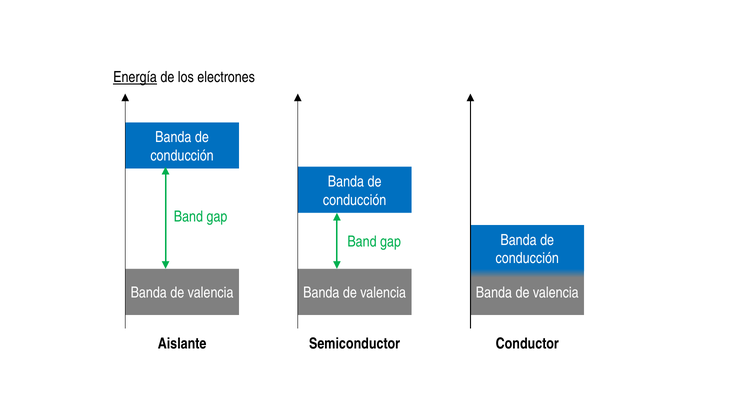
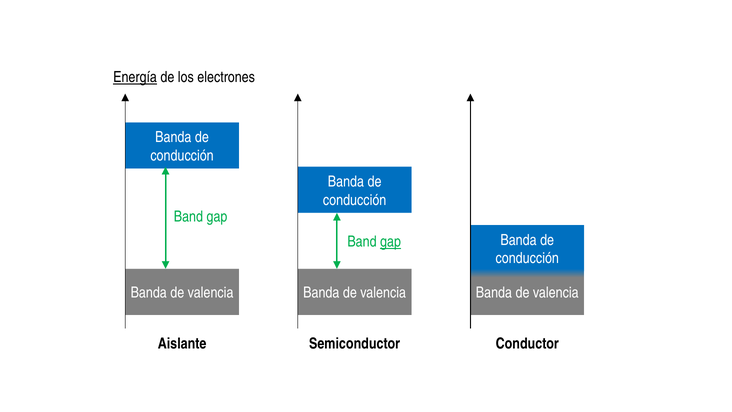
gap at (391, 242) underline: none -> present
